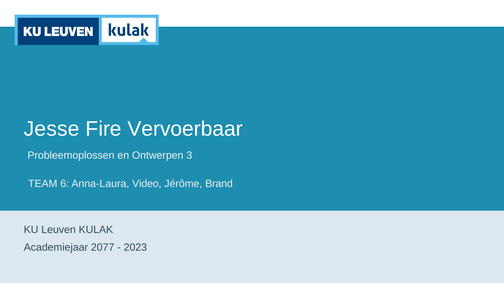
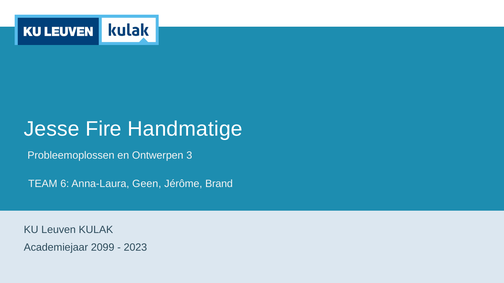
Vervoerbaar: Vervoerbaar -> Handmatige
Video: Video -> Geen
2077: 2077 -> 2099
